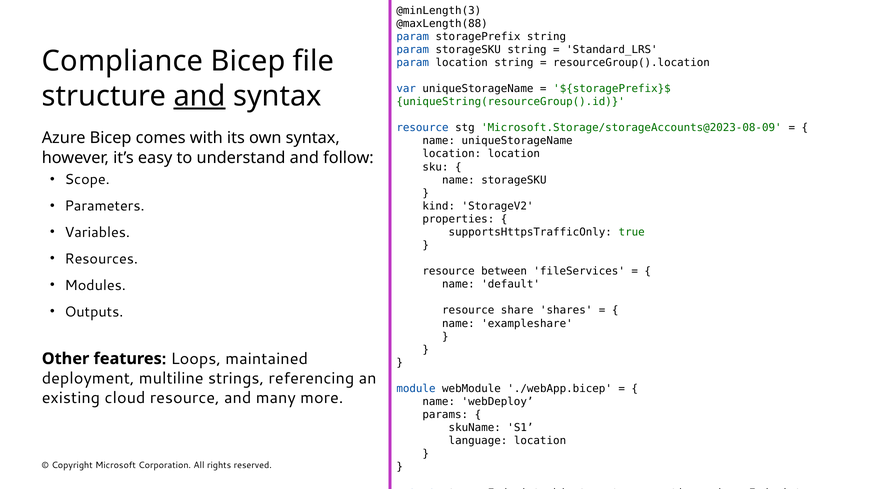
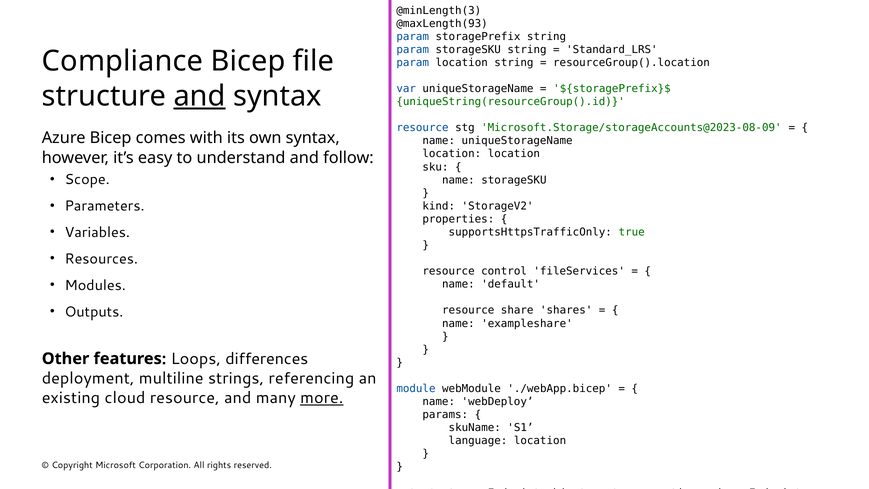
@maxLength(88: @maxLength(88 -> @maxLength(93
between: between -> control
maintained: maintained -> differences
more underline: none -> present
